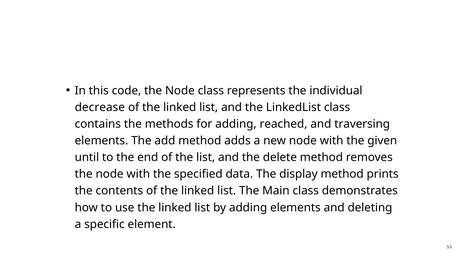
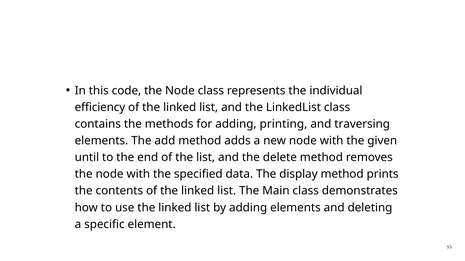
decrease: decrease -> efficiency
reached: reached -> printing
